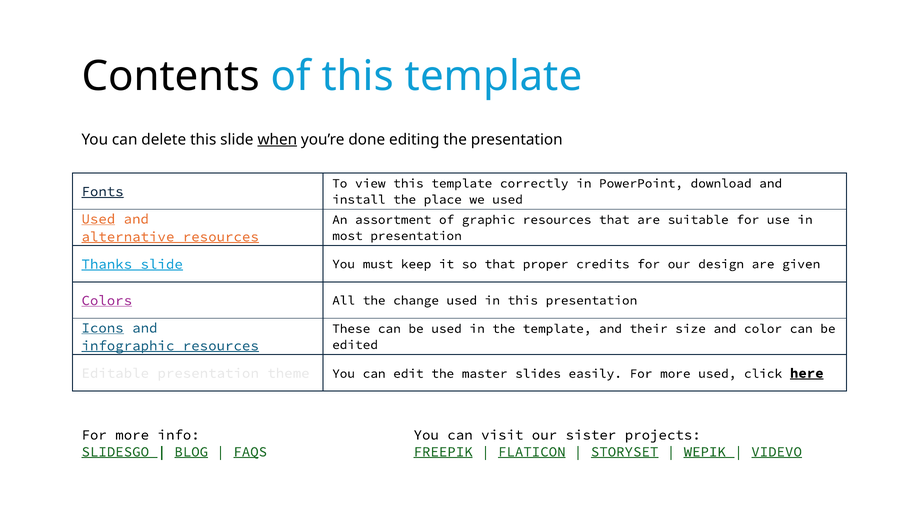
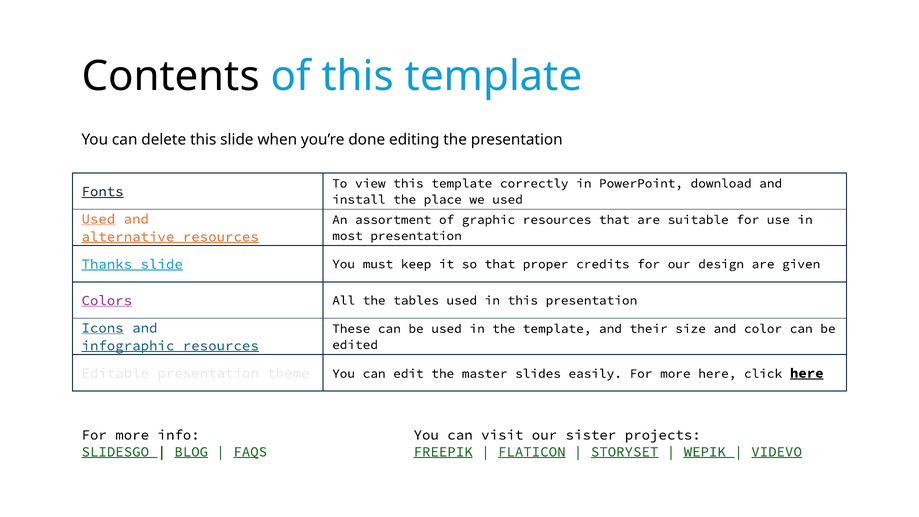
when underline: present -> none
change: change -> tables
more used: used -> here
